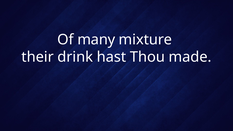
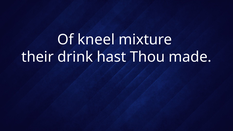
many: many -> kneel
